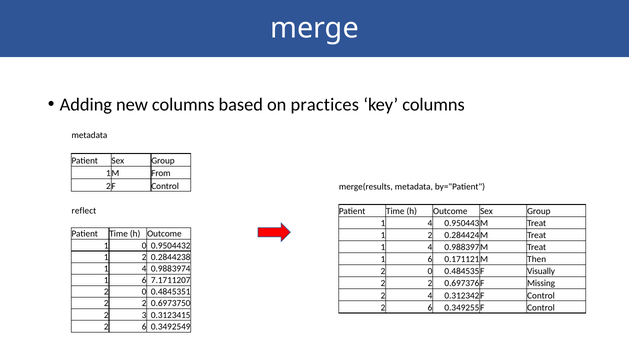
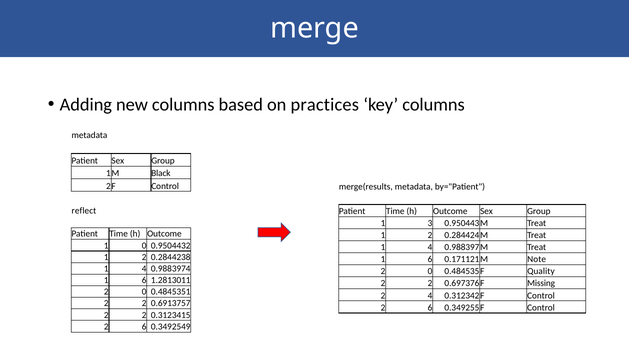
From: From -> Black
4 at (430, 223): 4 -> 3
Then: Then -> Note
Visually: Visually -> Quality
7.1711207: 7.1711207 -> 1.2813011
0.6973750: 0.6973750 -> 0.6913757
3 at (144, 315): 3 -> 2
